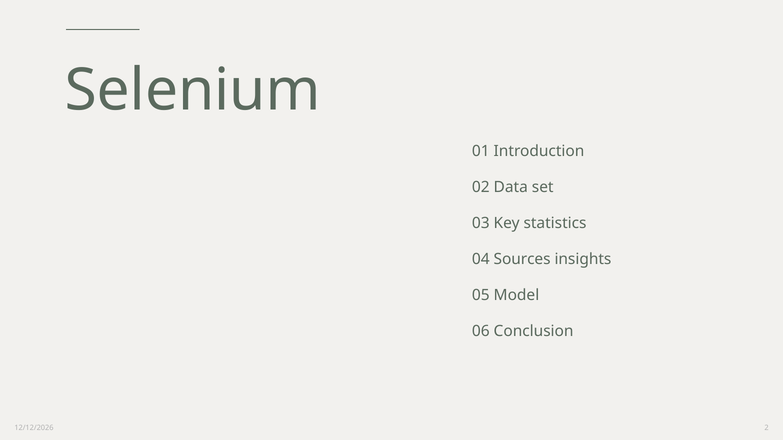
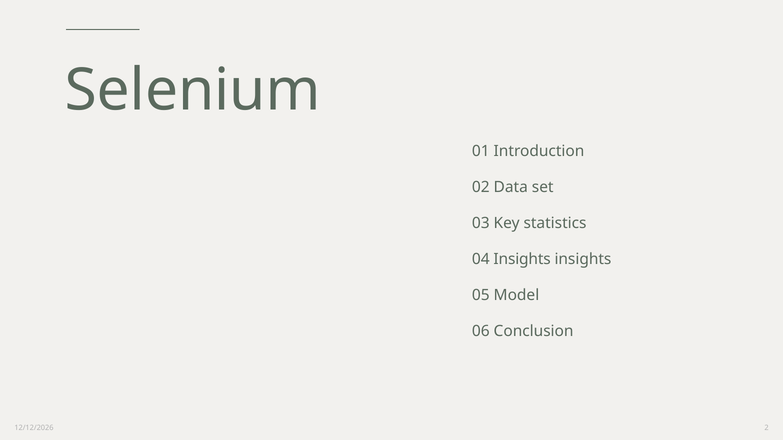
04 Sources: Sources -> Insights
